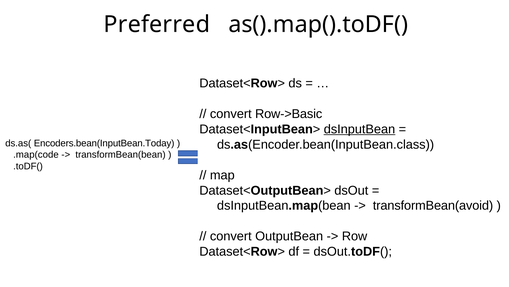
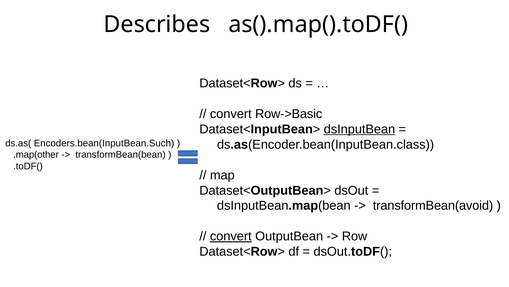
Preferred: Preferred -> Describes
Encoders.bean(InputBean.Today: Encoders.bean(InputBean.Today -> Encoders.bean(InputBean.Such
.map(code: .map(code -> .map(other
convert at (231, 236) underline: none -> present
